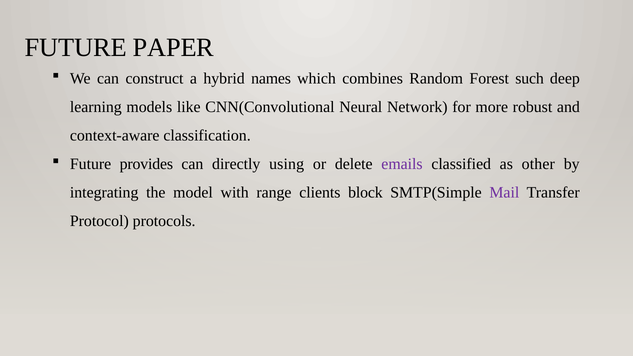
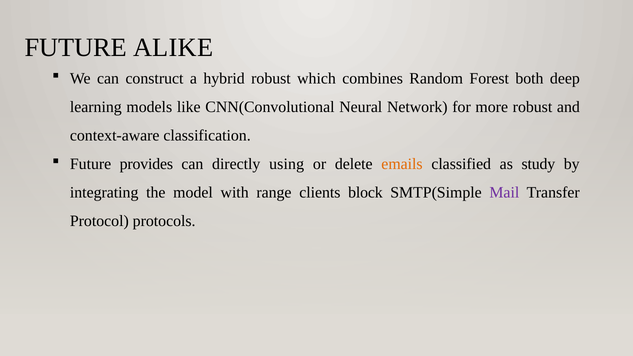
PAPER: PAPER -> ALIKE
hybrid names: names -> robust
such: such -> both
emails colour: purple -> orange
other: other -> study
